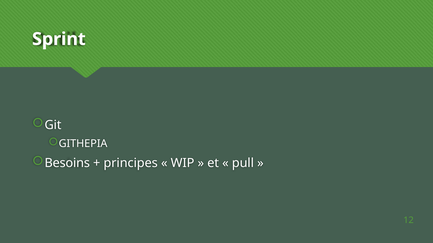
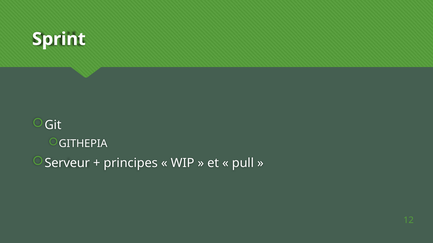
Besoins: Besoins -> Serveur
